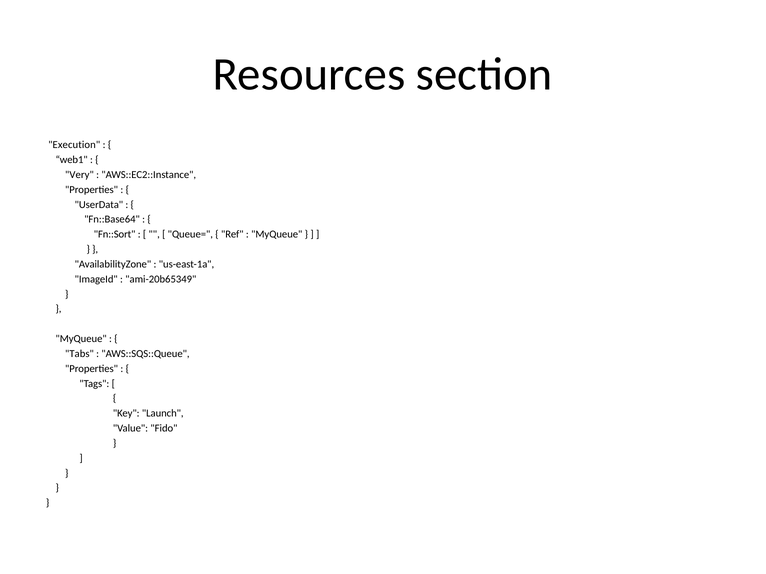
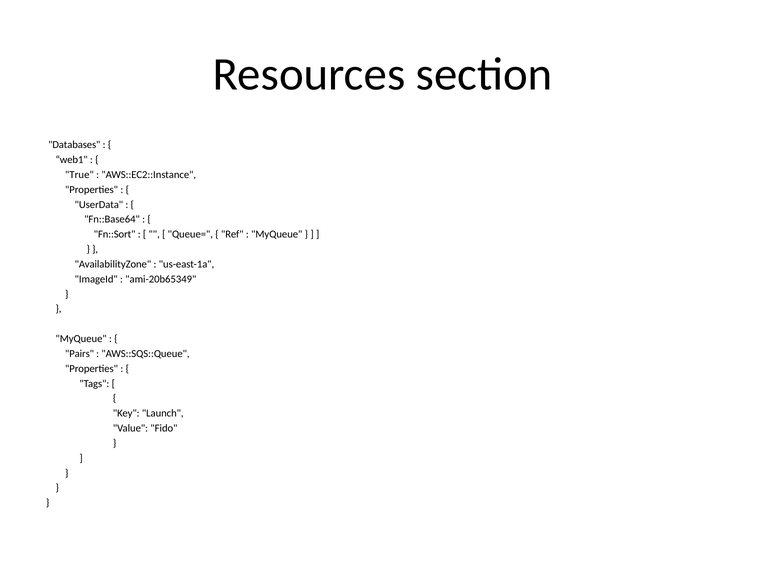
Execution: Execution -> Databases
Very: Very -> True
Tabs: Tabs -> Pairs
